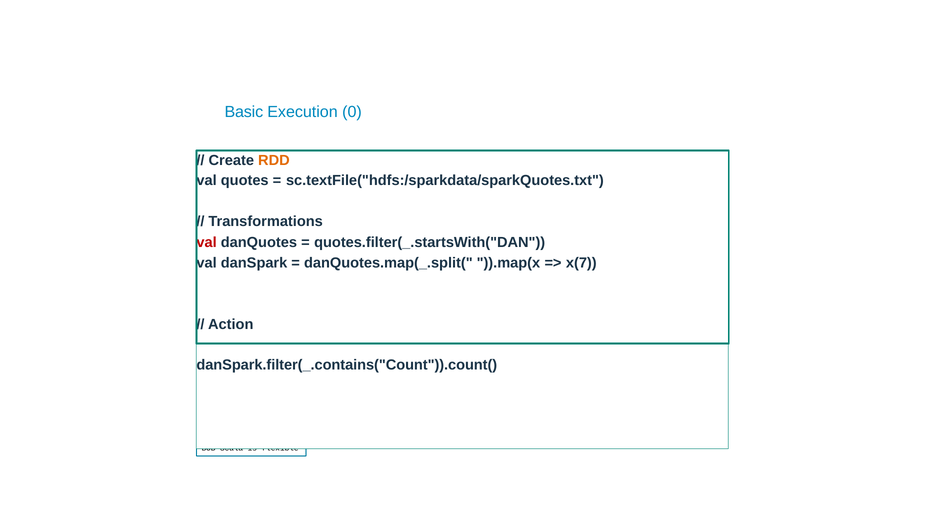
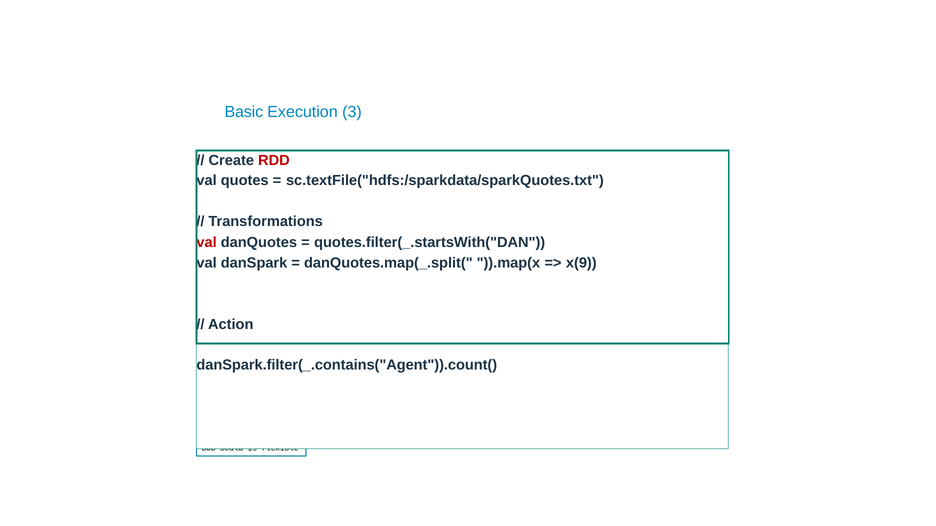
0: 0 -> 3
RDD at (274, 161) colour: orange -> red
x(7: x(7 -> x(9
danSpark.filter(_.contains("Count")).count(: danSpark.filter(_.contains("Count")).count( -> danSpark.filter(_.contains("Agent")).count(
